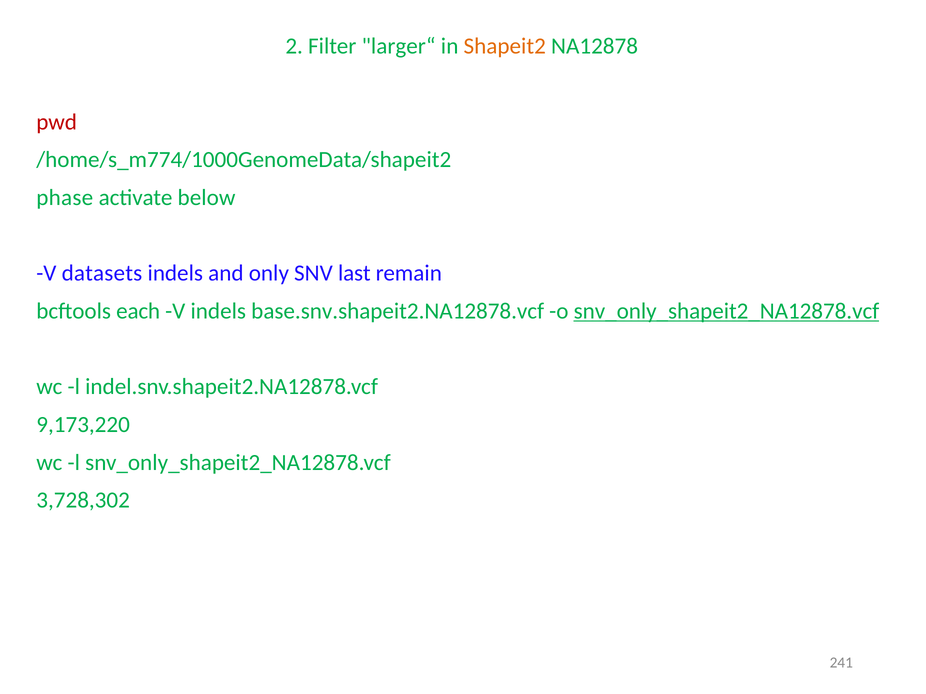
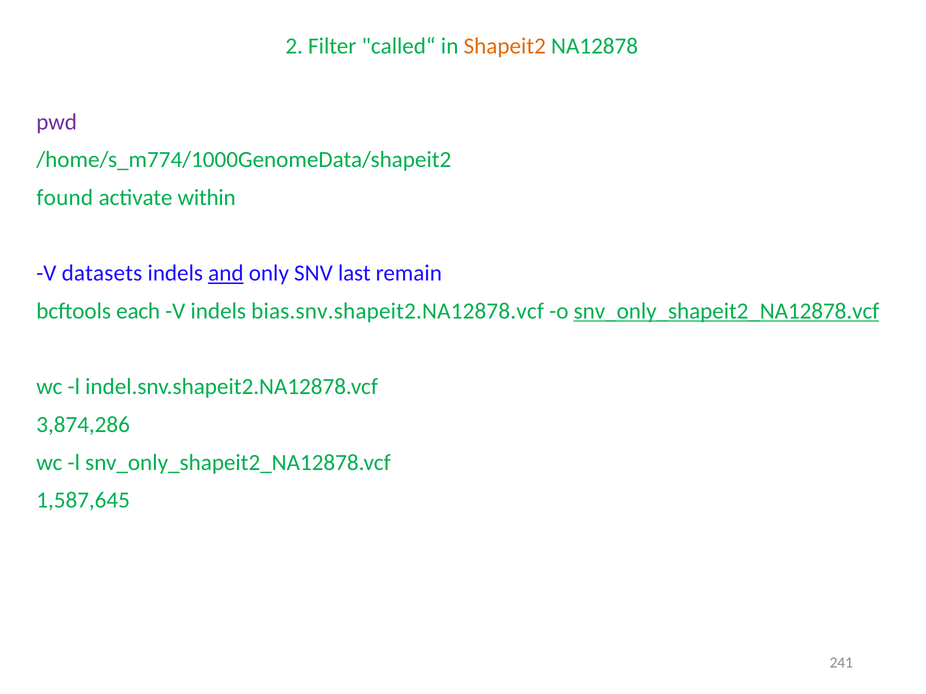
larger“: larger“ -> called“
pwd colour: red -> purple
phase: phase -> found
below: below -> within
and underline: none -> present
base.snv.shapeit2.NA12878.vcf: base.snv.shapeit2.NA12878.vcf -> bias.snv.shapeit2.NA12878.vcf
9,173,220: 9,173,220 -> 3,874,286
3,728,302: 3,728,302 -> 1,587,645
